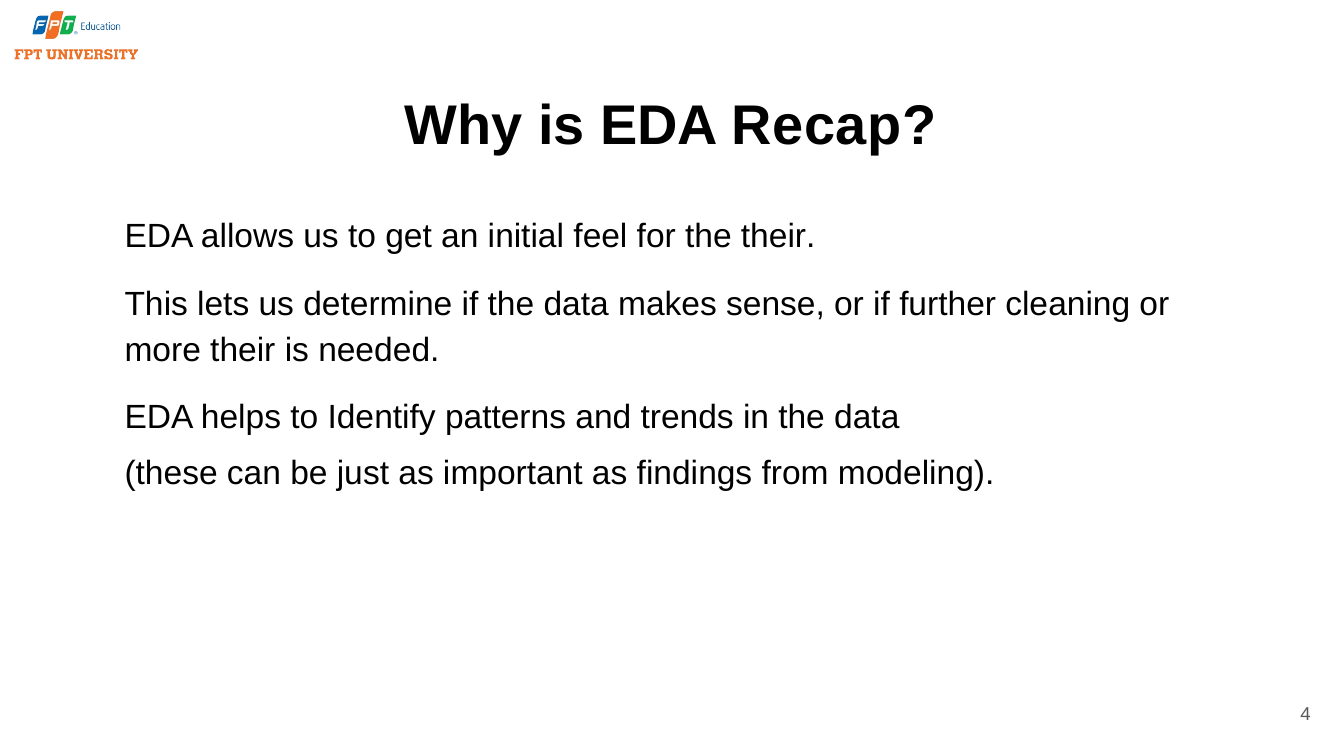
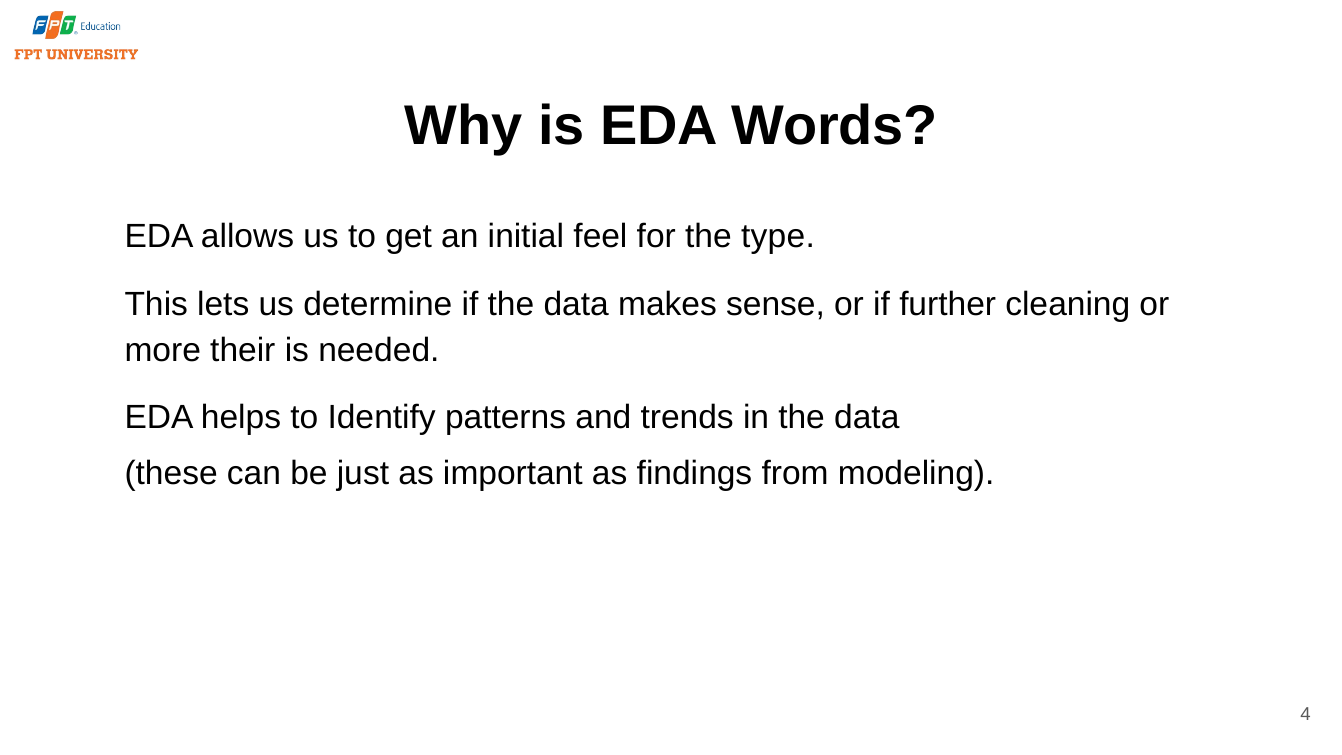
Recap: Recap -> Words
the their: their -> type
